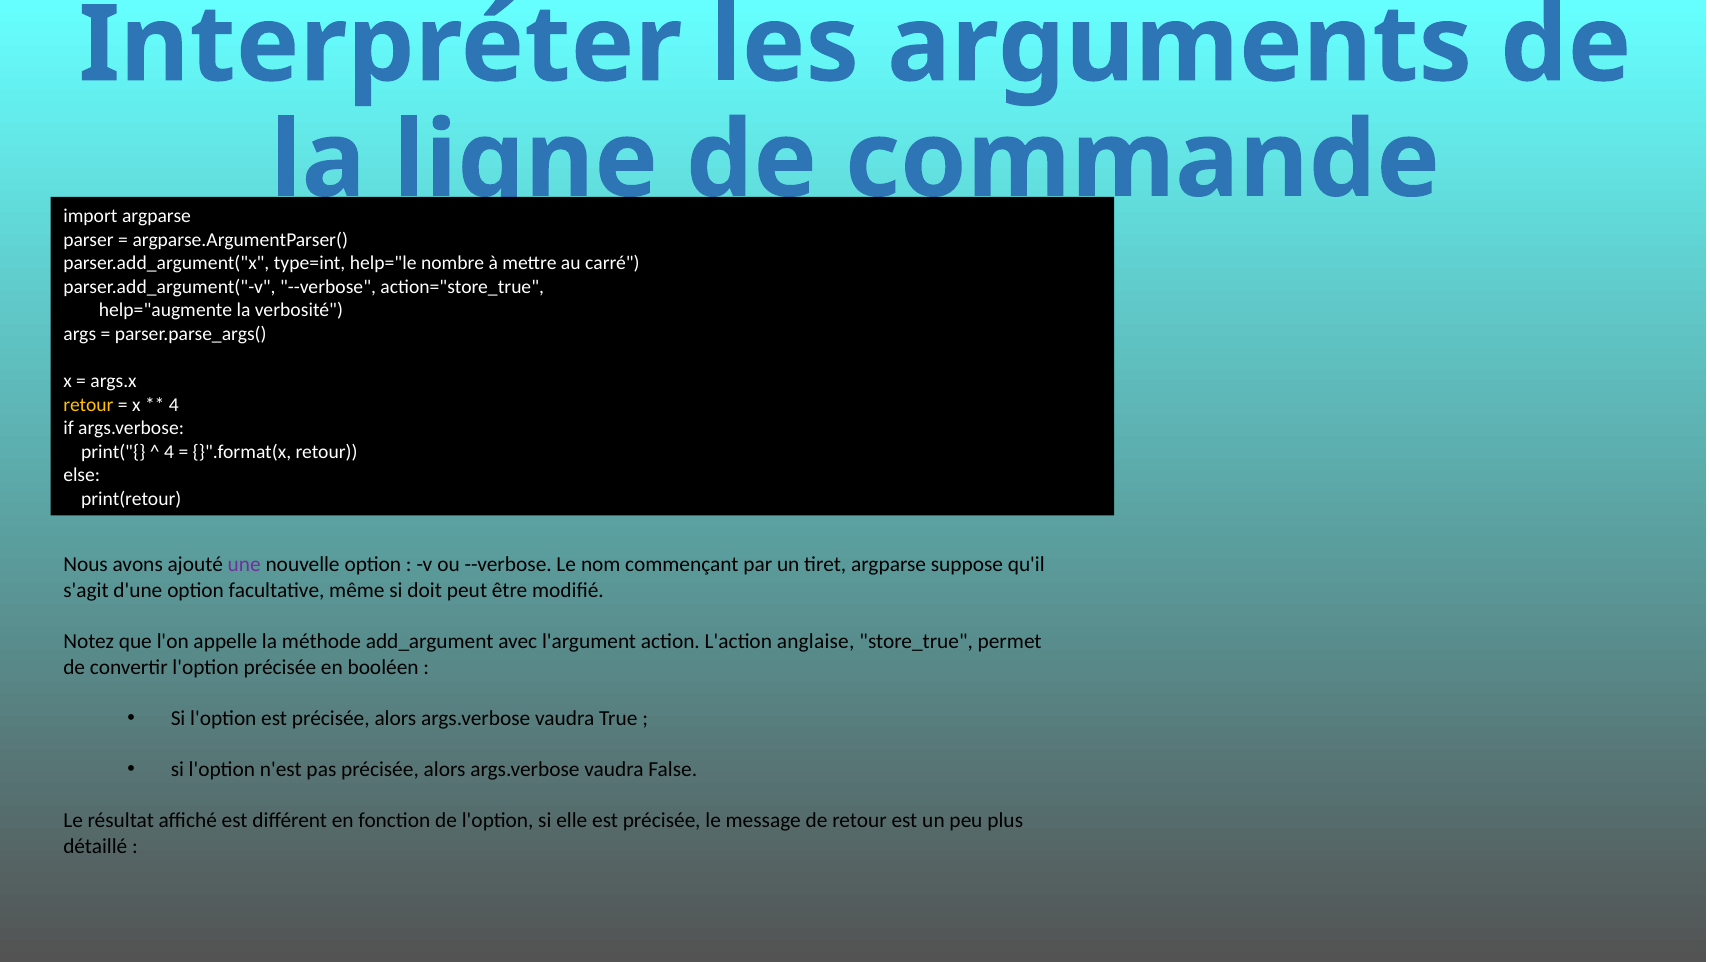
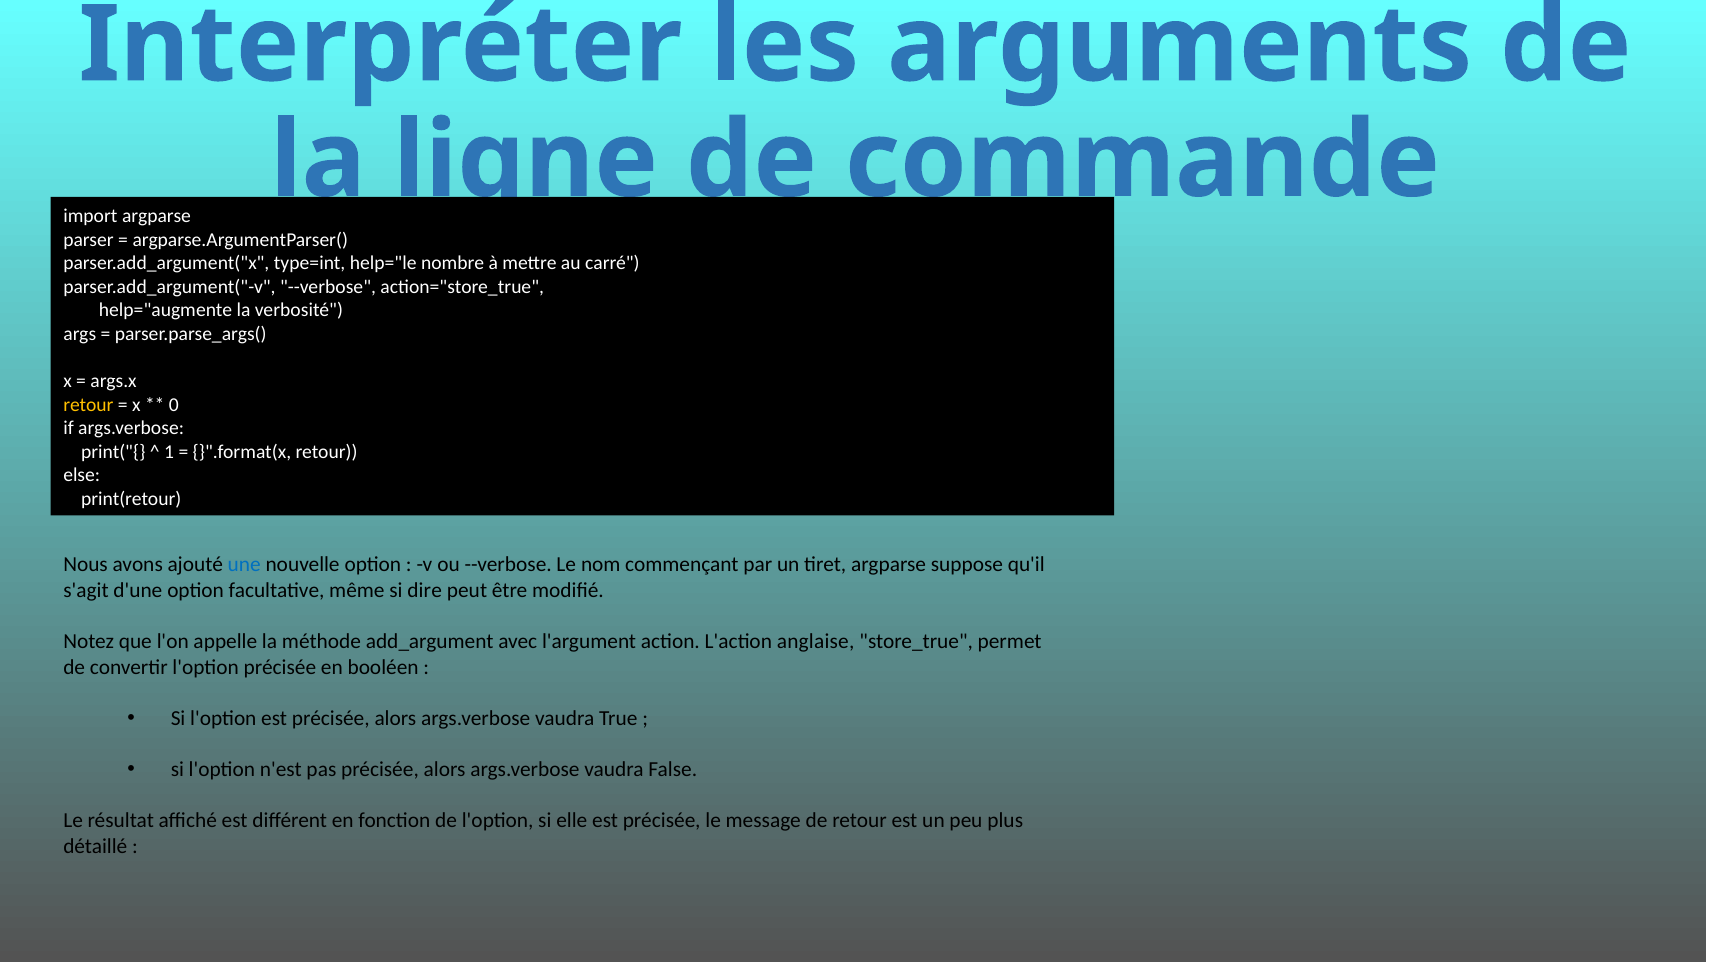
4 at (174, 405): 4 -> 0
4 at (169, 452): 4 -> 1
une colour: purple -> blue
doit: doit -> dire
